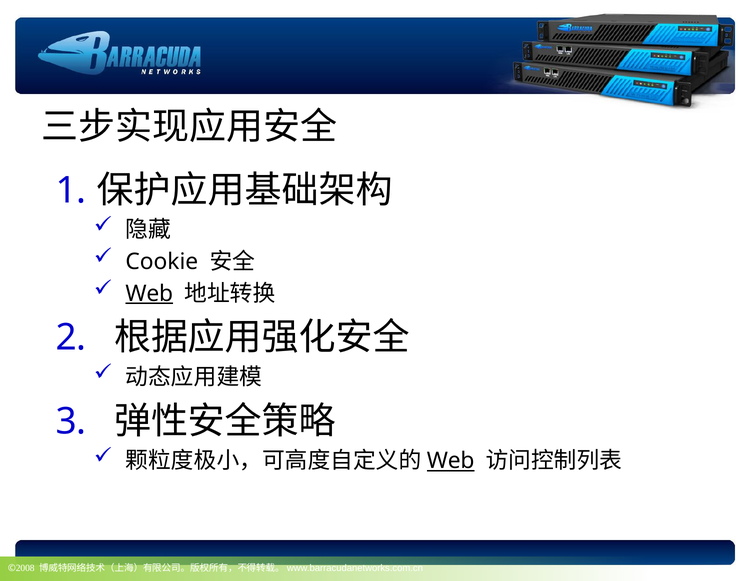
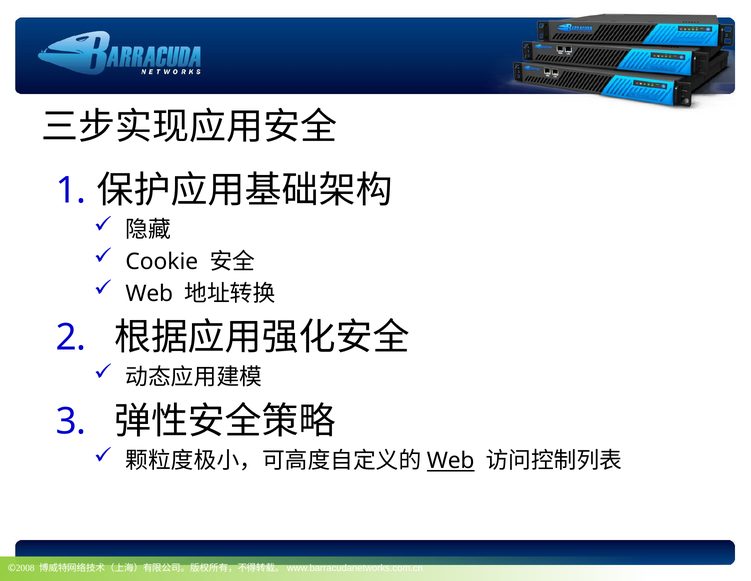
Web at (149, 293) underline: present -> none
